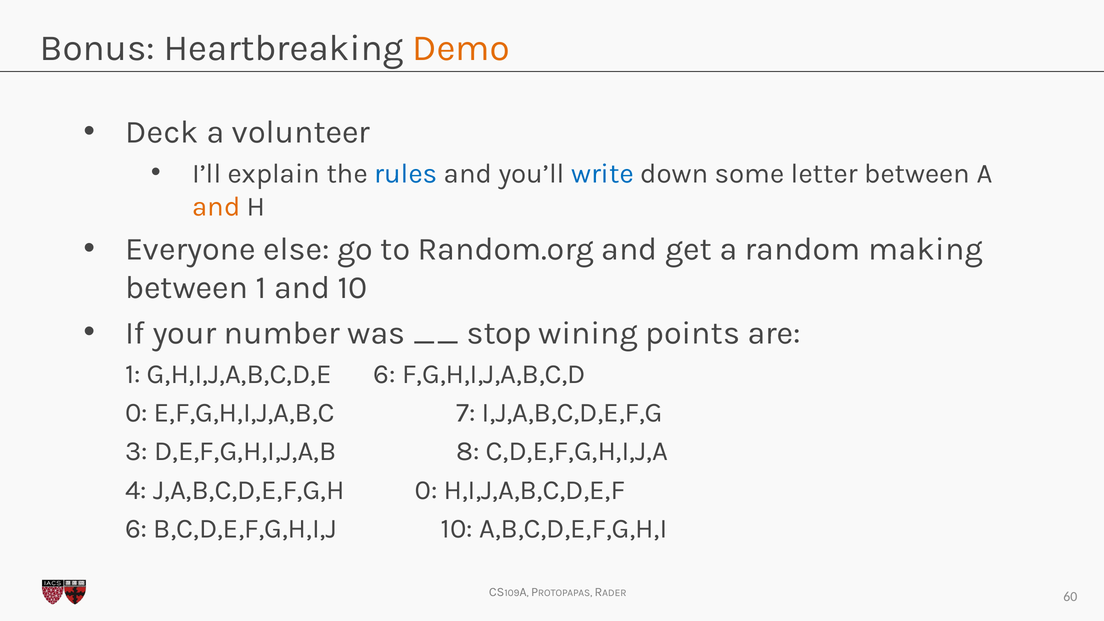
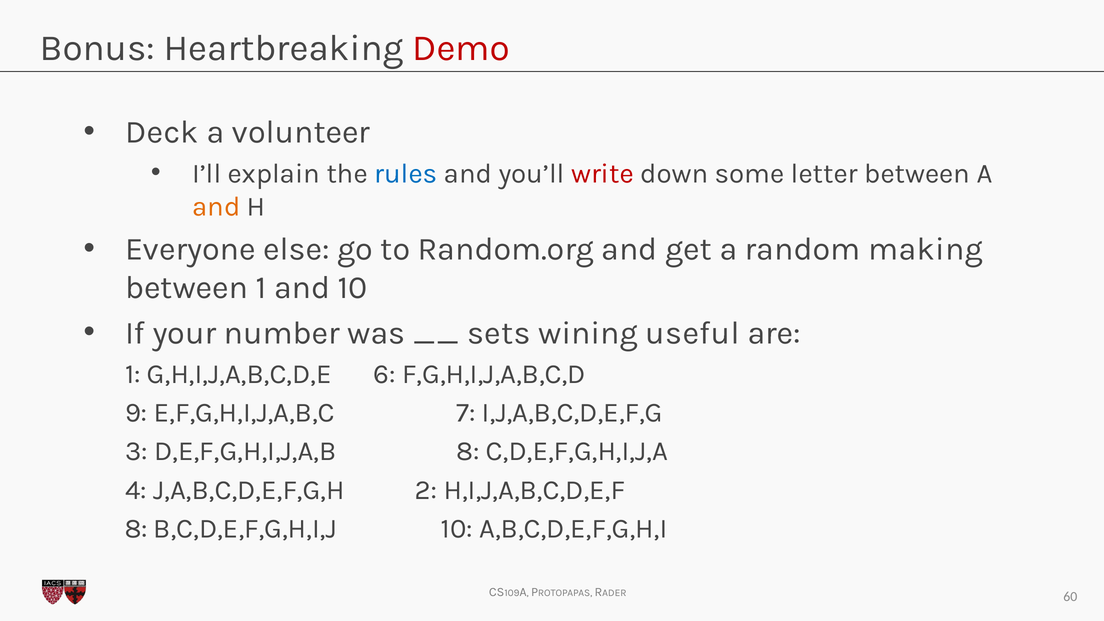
Demo colour: orange -> red
write colour: blue -> red
stop: stop -> sets
points: points -> useful
0 at (136, 413): 0 -> 9
J,A,B,C,D,E,F,G,H 0: 0 -> 2
6 at (136, 529): 6 -> 8
